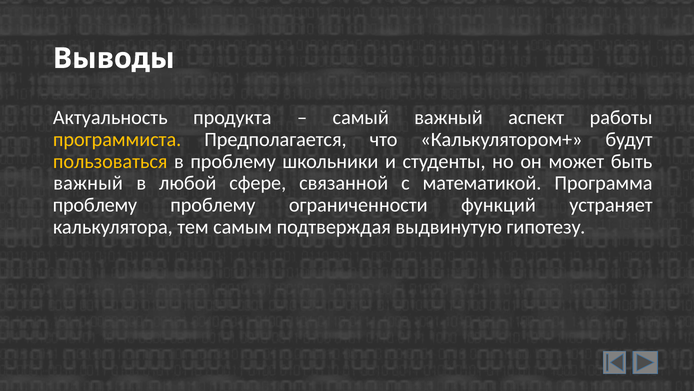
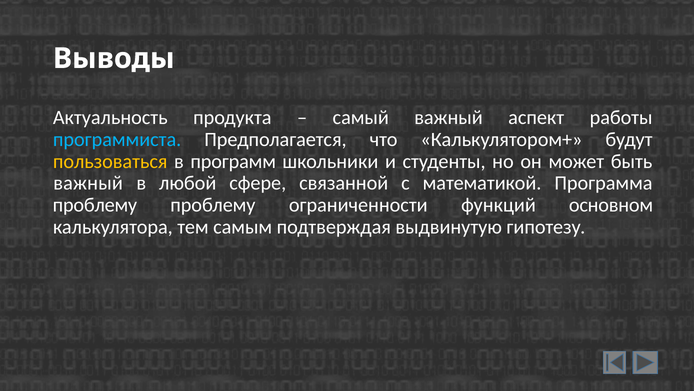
программиста colour: yellow -> light blue
в проблему: проблему -> программ
устраняет: устраняет -> основном
